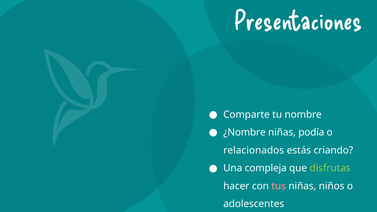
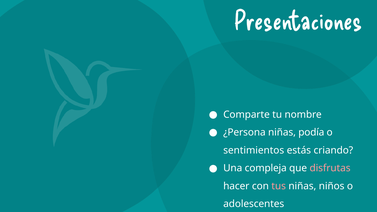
¿Nombre: ¿Nombre -> ¿Persona
relacionados: relacionados -> sentimientos
disfrutas colour: light green -> pink
